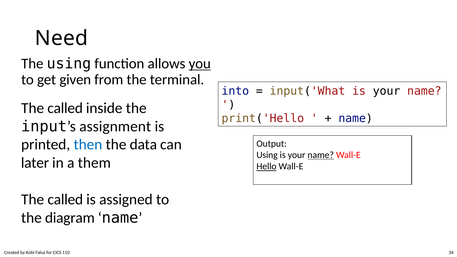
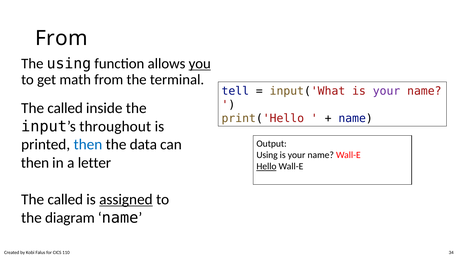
Need at (61, 38): Need -> From
given: given -> math
into: into -> tell
your at (387, 91) colour: black -> purple
assignment: assignment -> throughout
name at (321, 155) underline: present -> none
later at (35, 163): later -> then
them: them -> letter
assigned underline: none -> present
